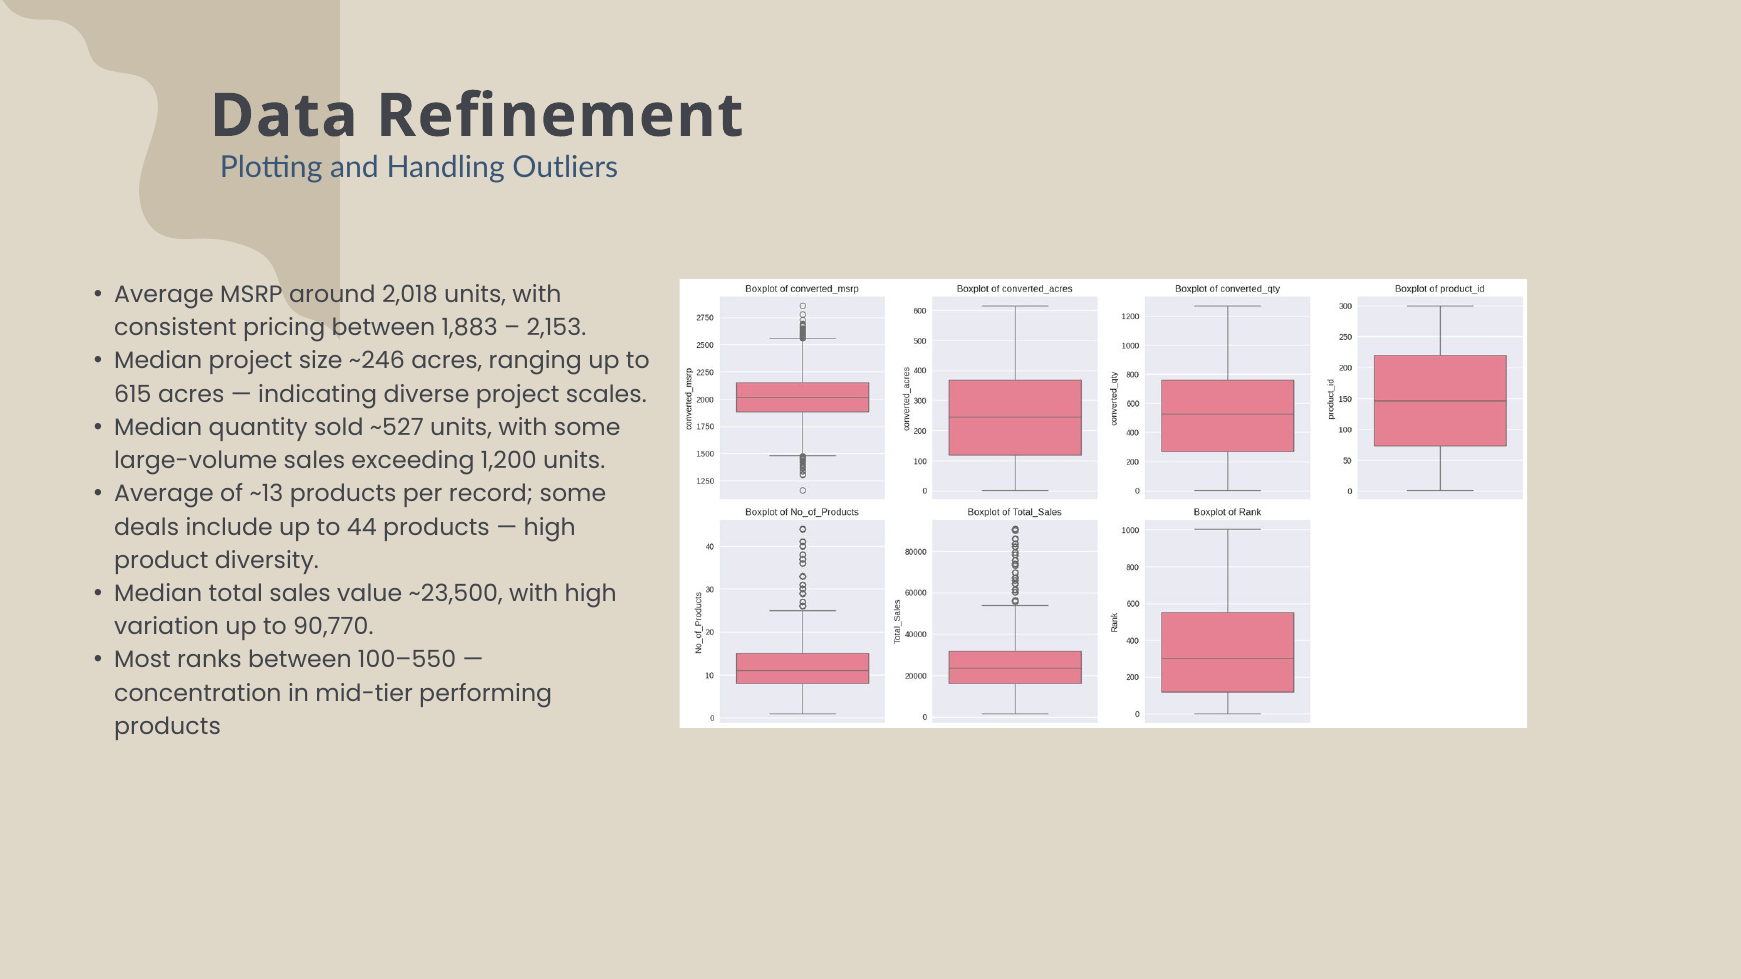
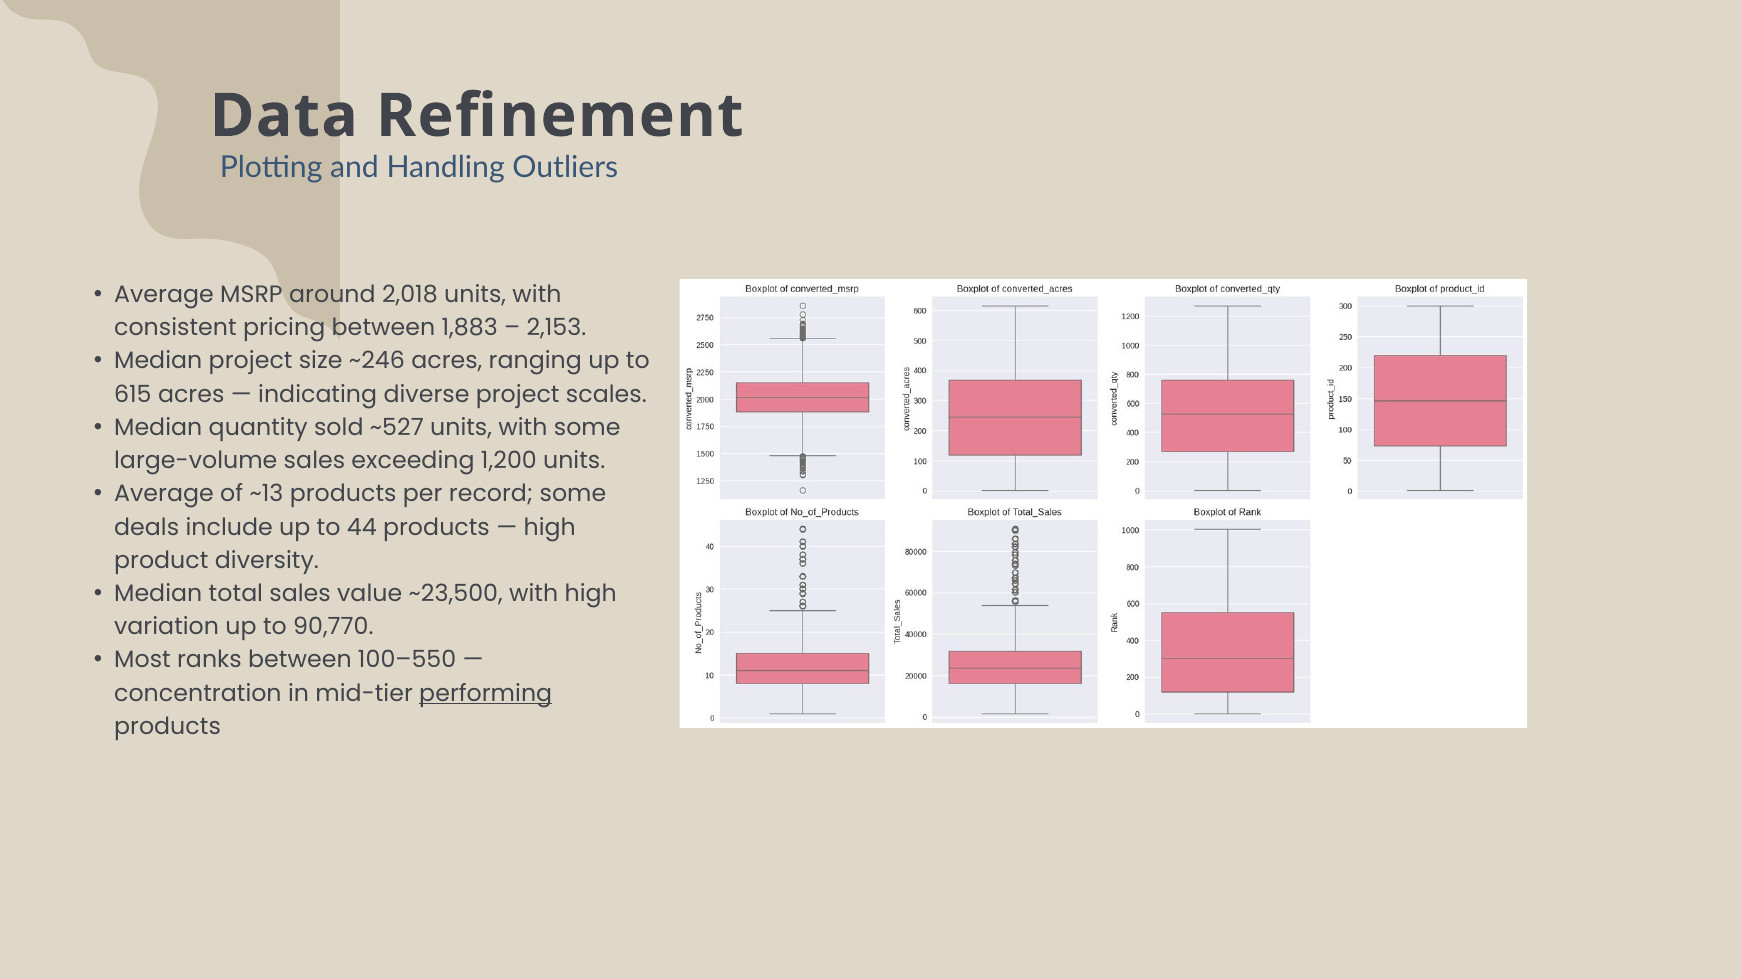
performing underline: none -> present
